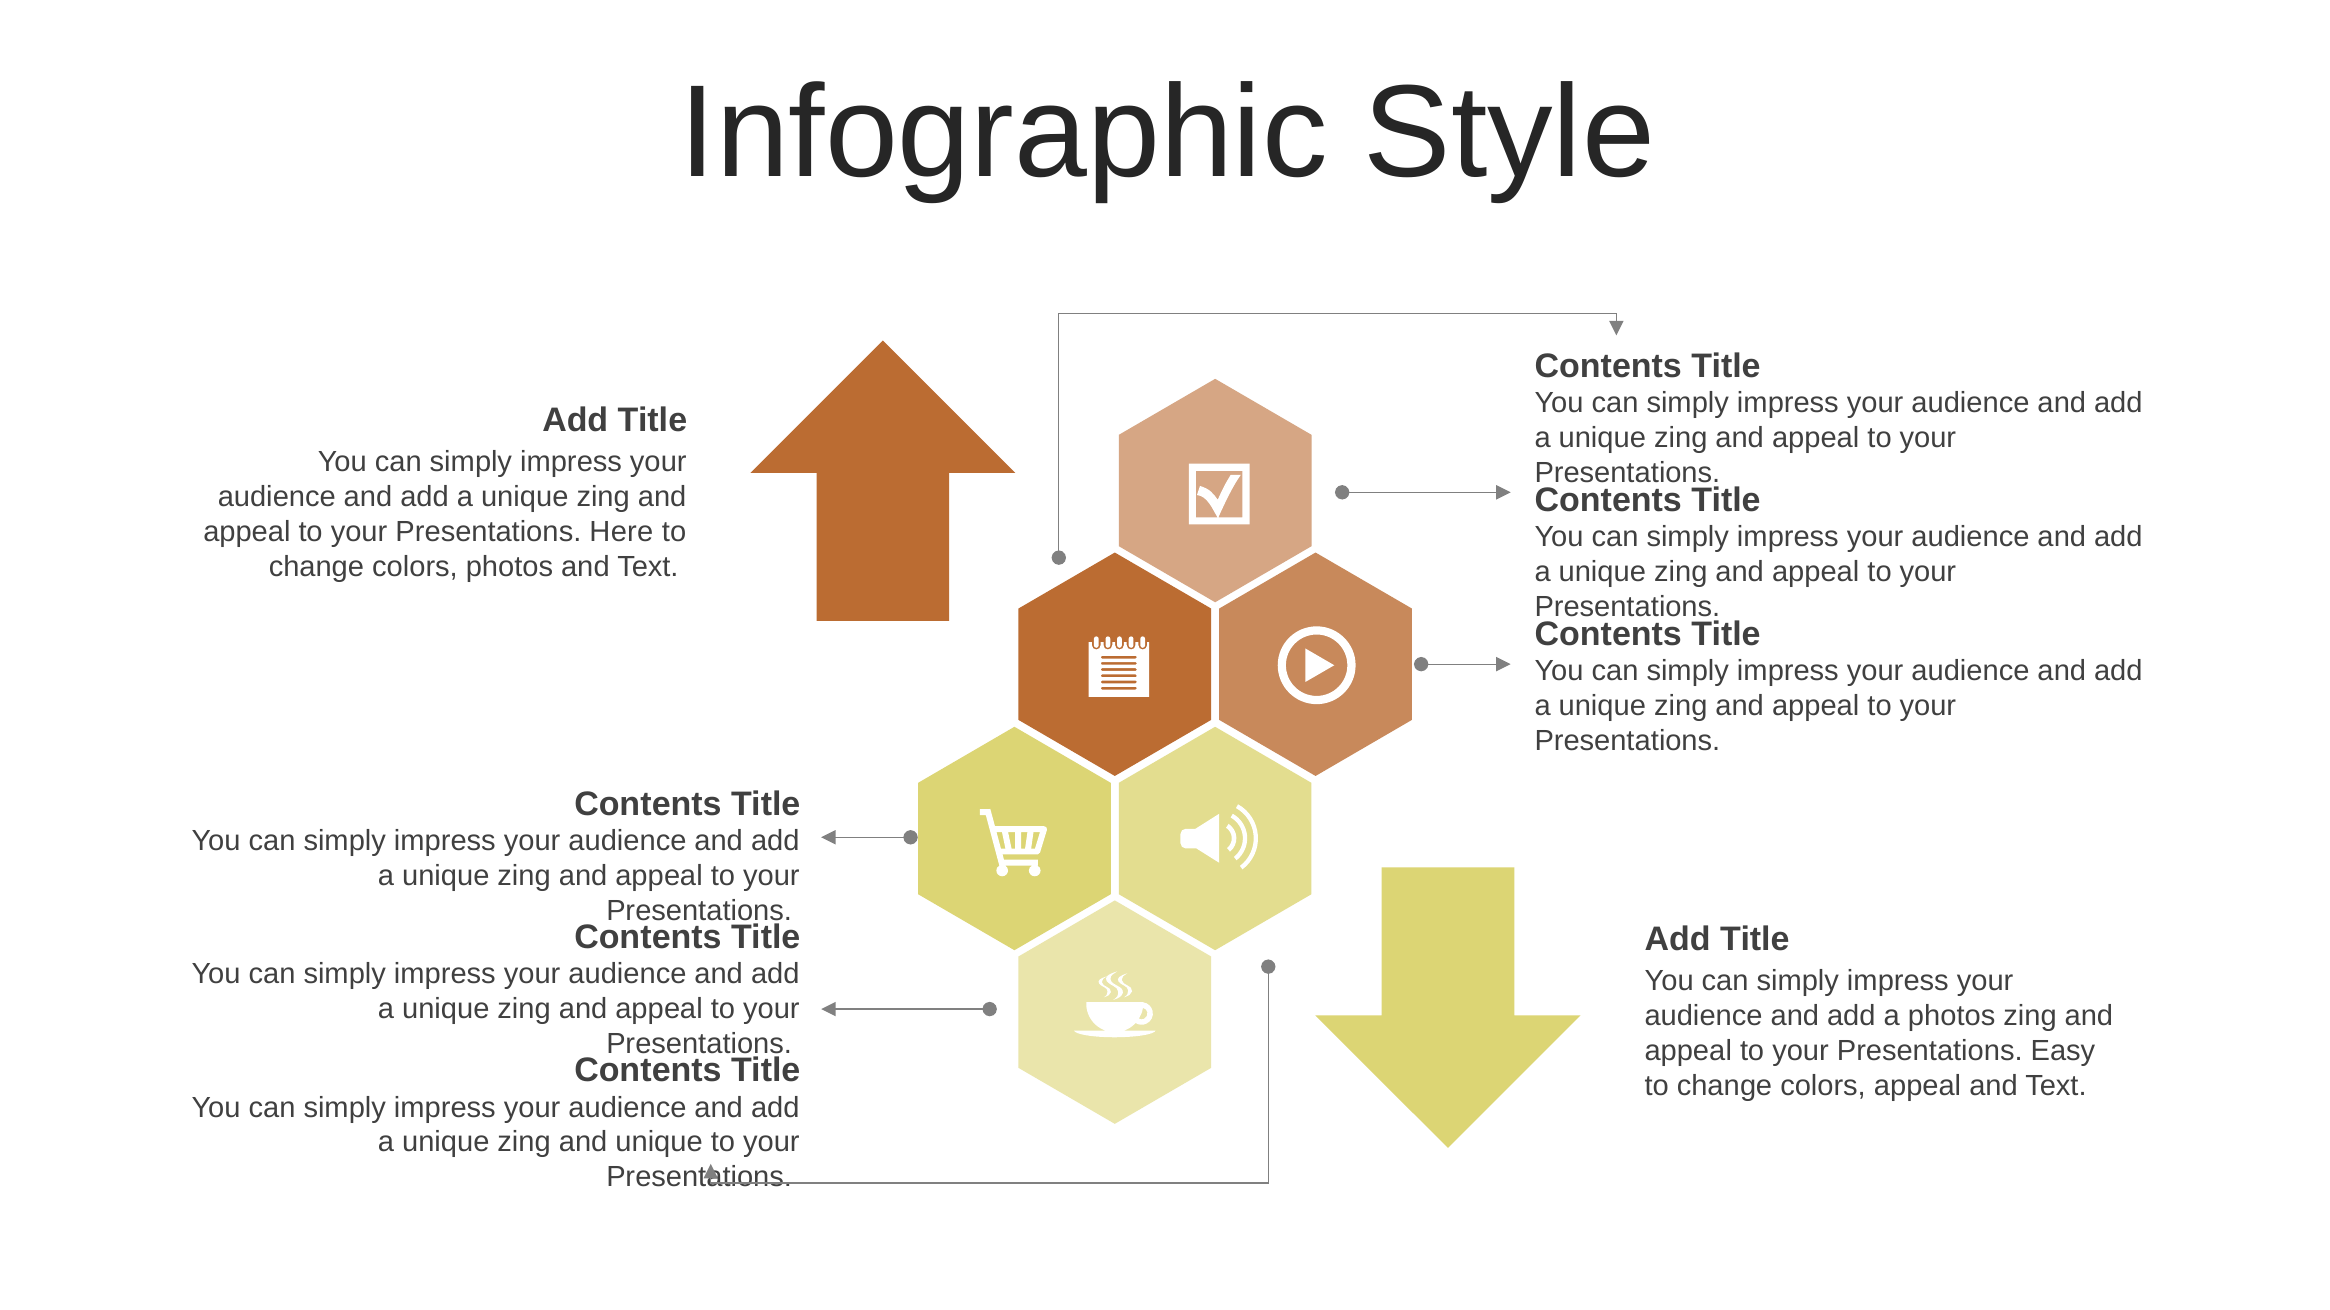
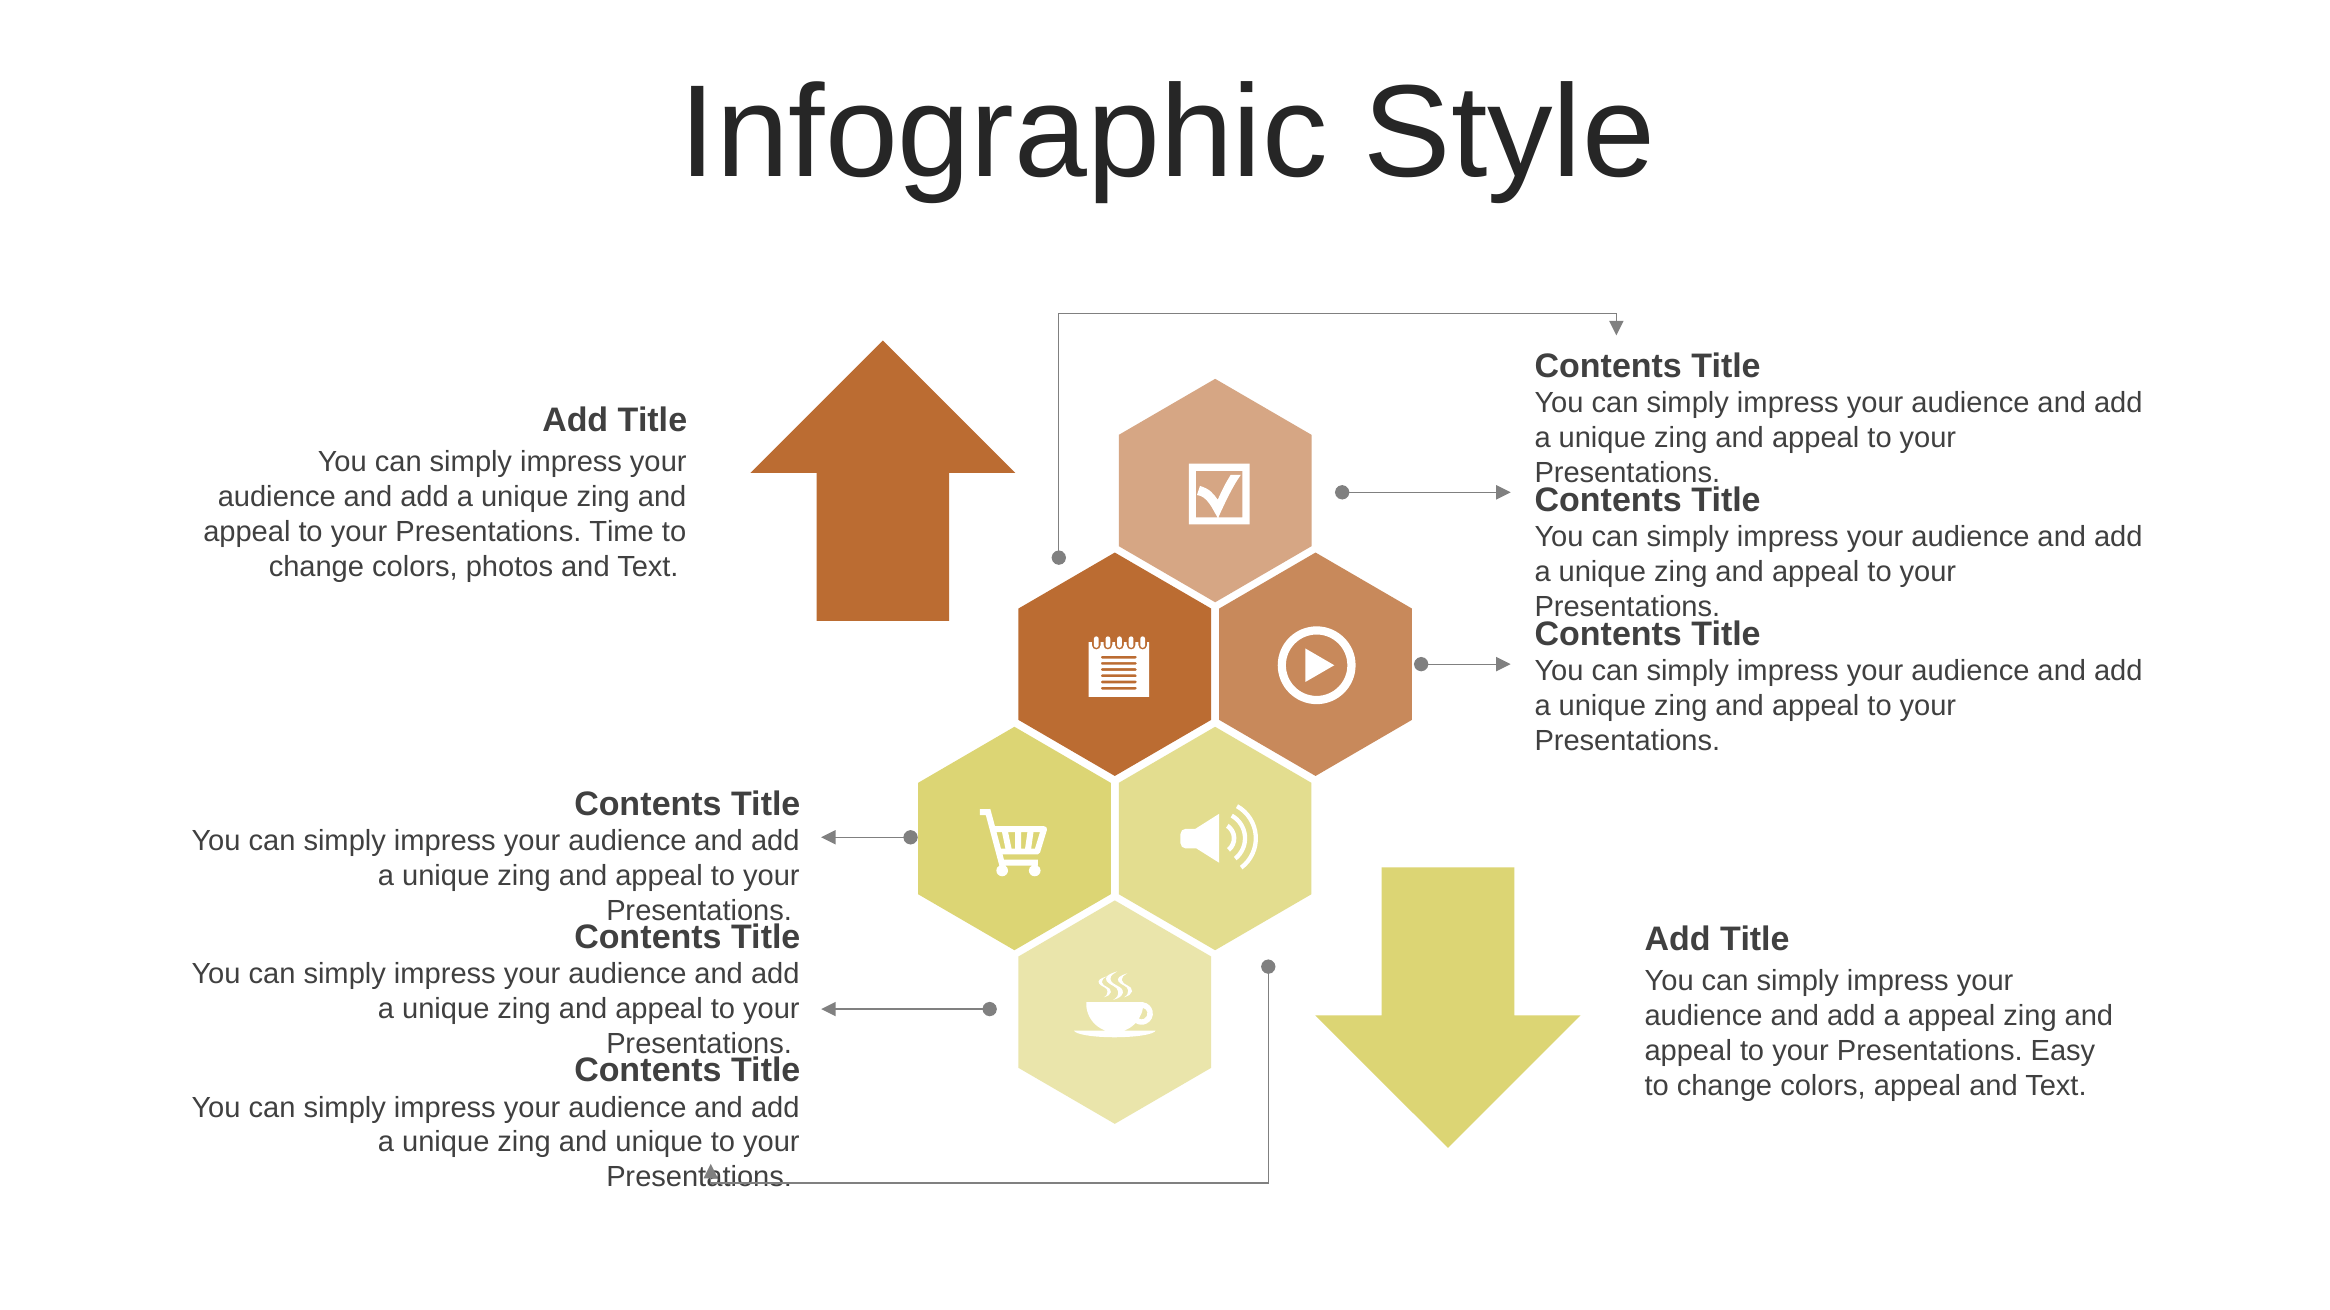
Here: Here -> Time
a photos: photos -> appeal
